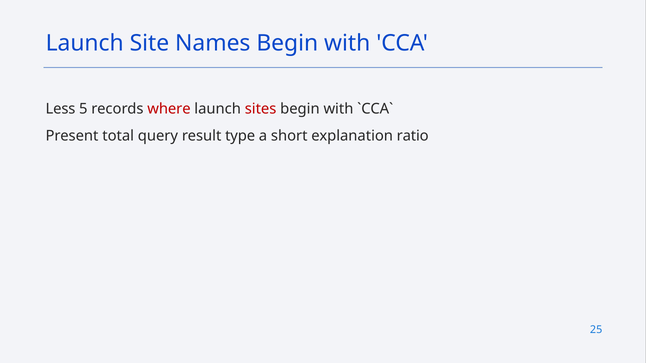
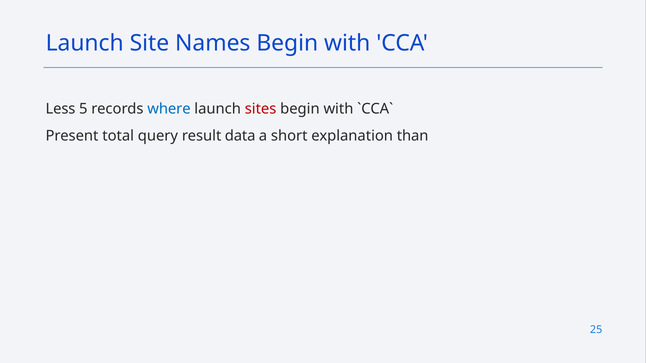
where colour: red -> blue
type: type -> data
ratio: ratio -> than
